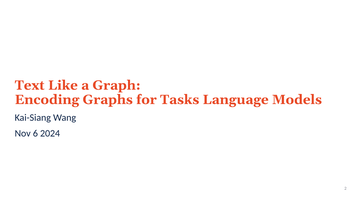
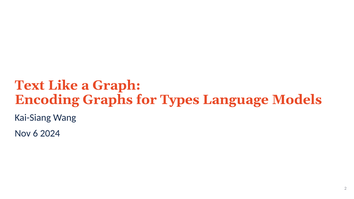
Tasks: Tasks -> Types
